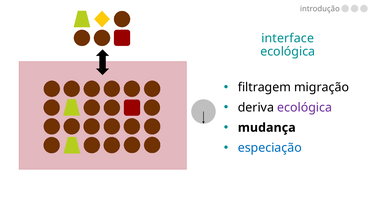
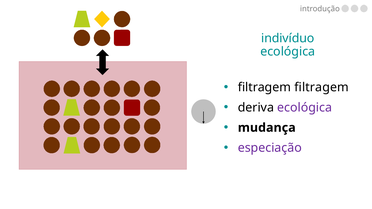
interface: interface -> indivíduo
filtragem migração: migração -> filtragem
especiação colour: blue -> purple
